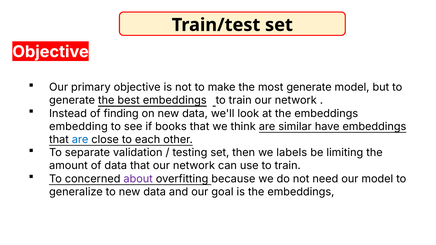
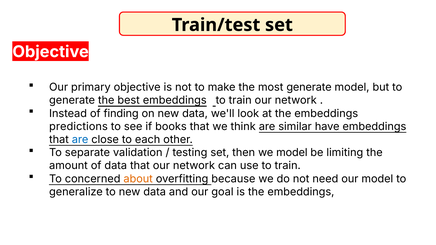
embedding: embedding -> predictions
we labels: labels -> model
about colour: purple -> orange
